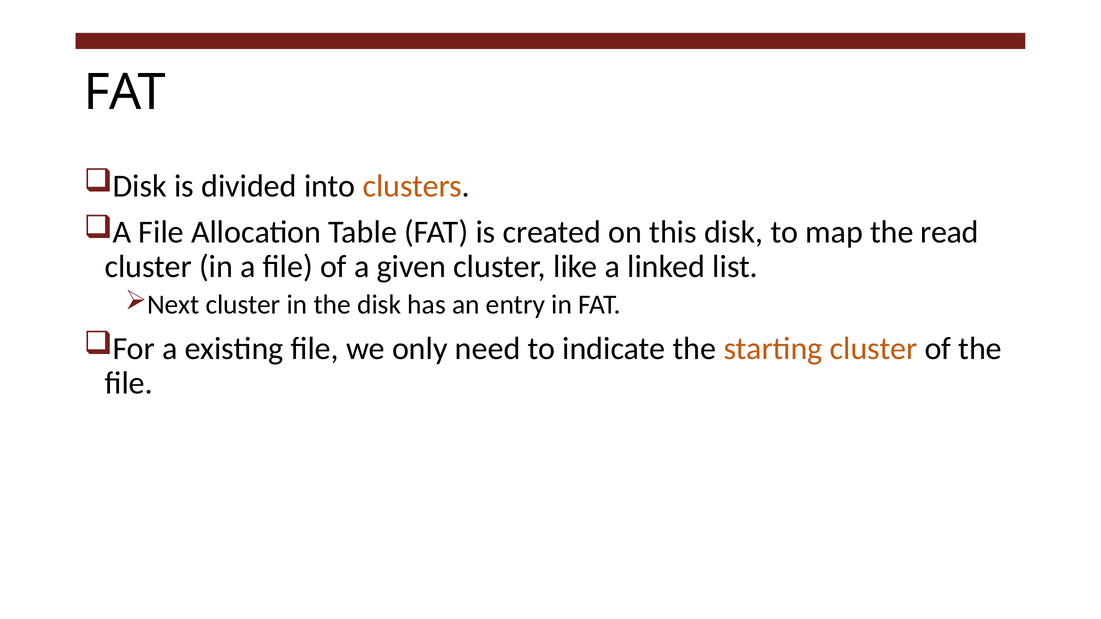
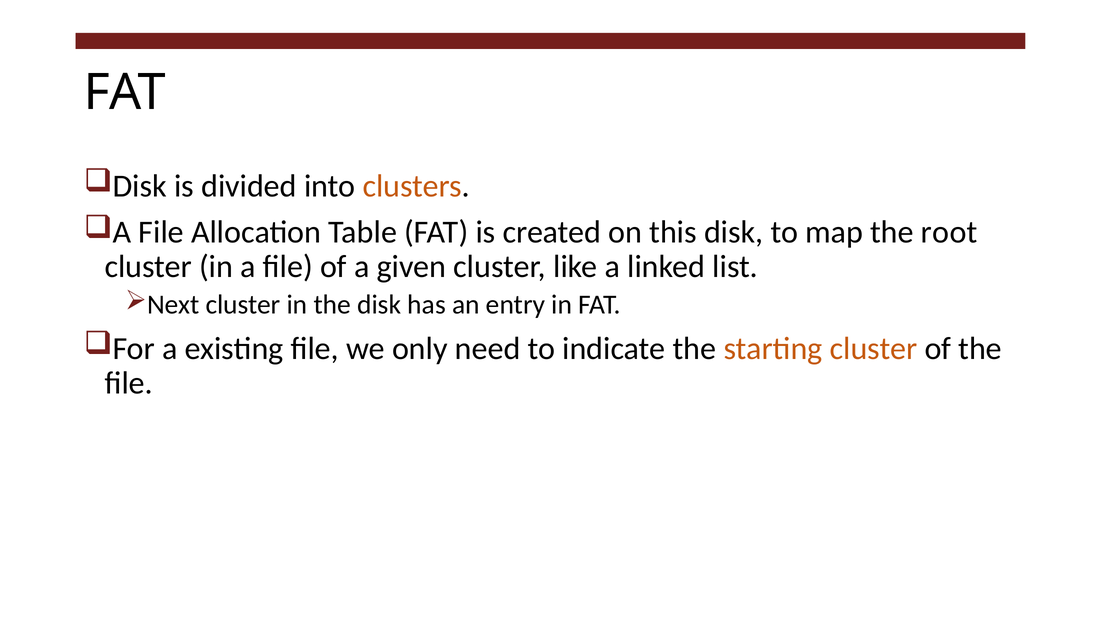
read: read -> root
